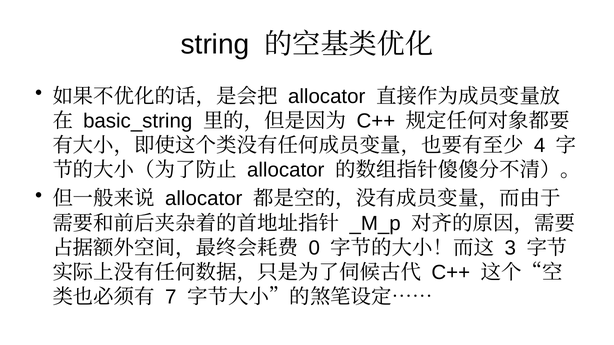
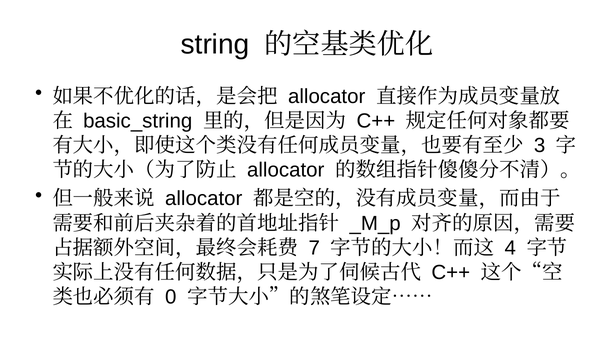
4: 4 -> 3
0: 0 -> 7
3: 3 -> 4
7: 7 -> 0
